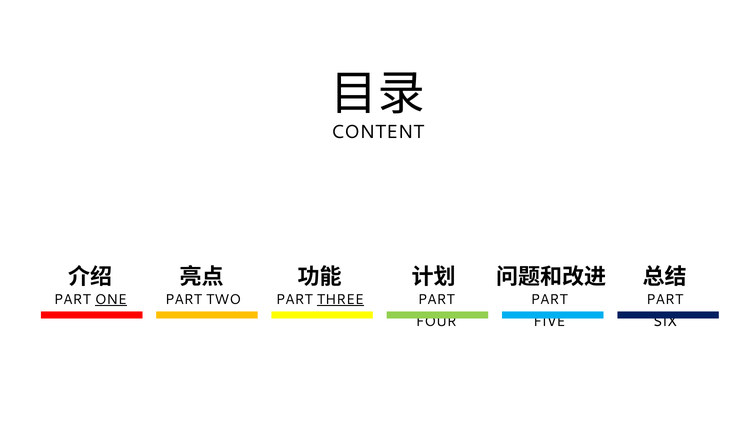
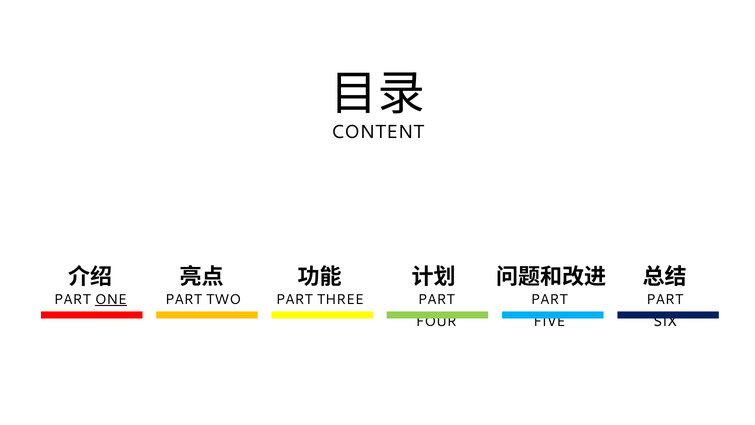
THREE underline: present -> none
